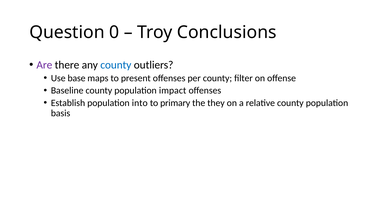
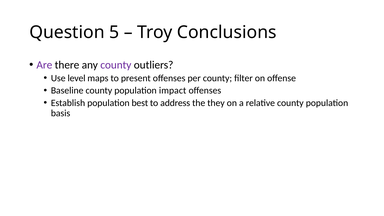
0: 0 -> 5
county at (116, 65) colour: blue -> purple
base: base -> level
into: into -> best
primary: primary -> address
